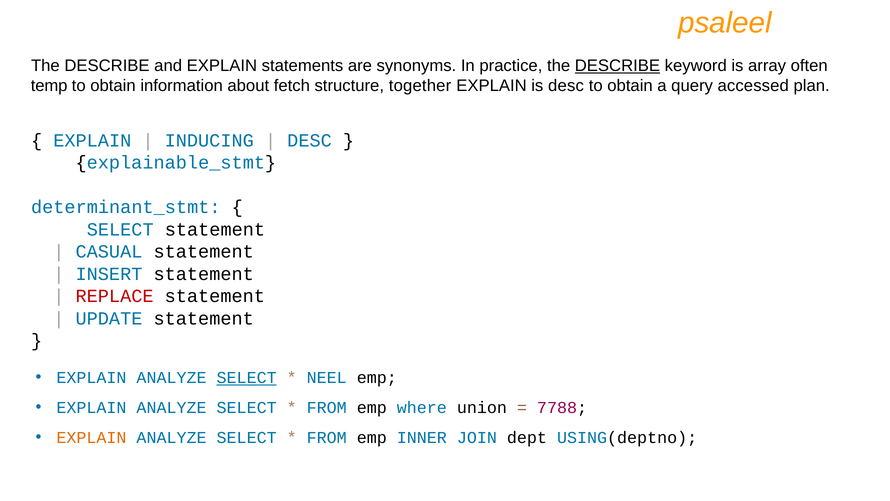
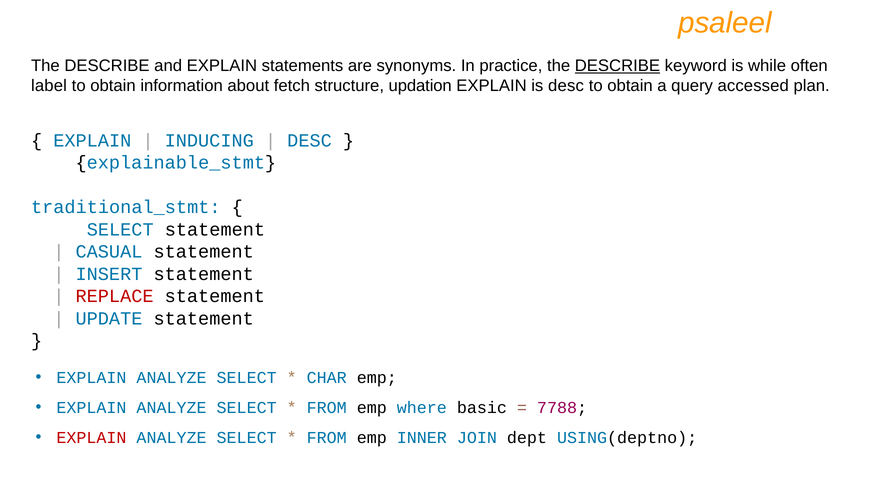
array: array -> while
temp: temp -> label
together: together -> updation
determinant_stmt: determinant_stmt -> traditional_stmt
SELECT at (247, 377) underline: present -> none
NEEL: NEEL -> CHAR
union: union -> basic
EXPLAIN at (91, 437) colour: orange -> red
